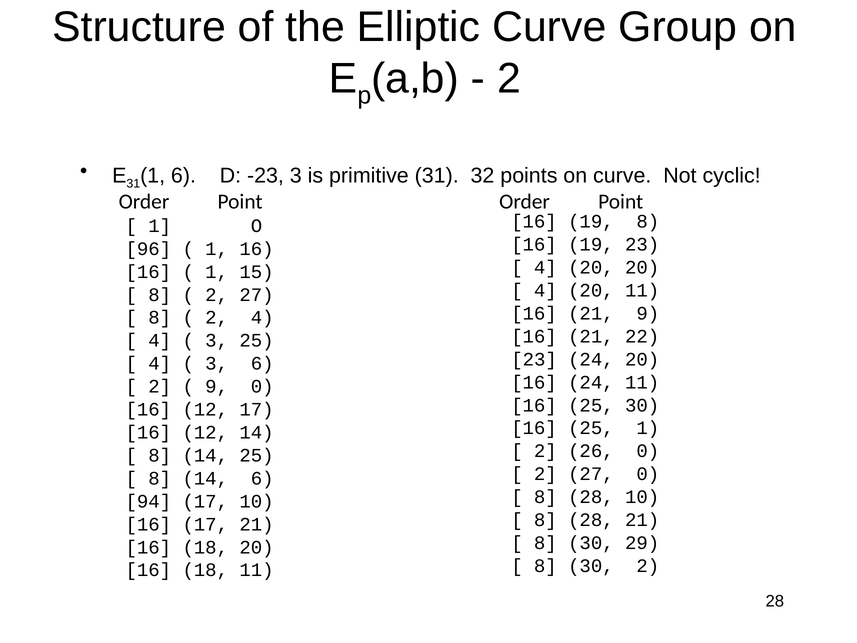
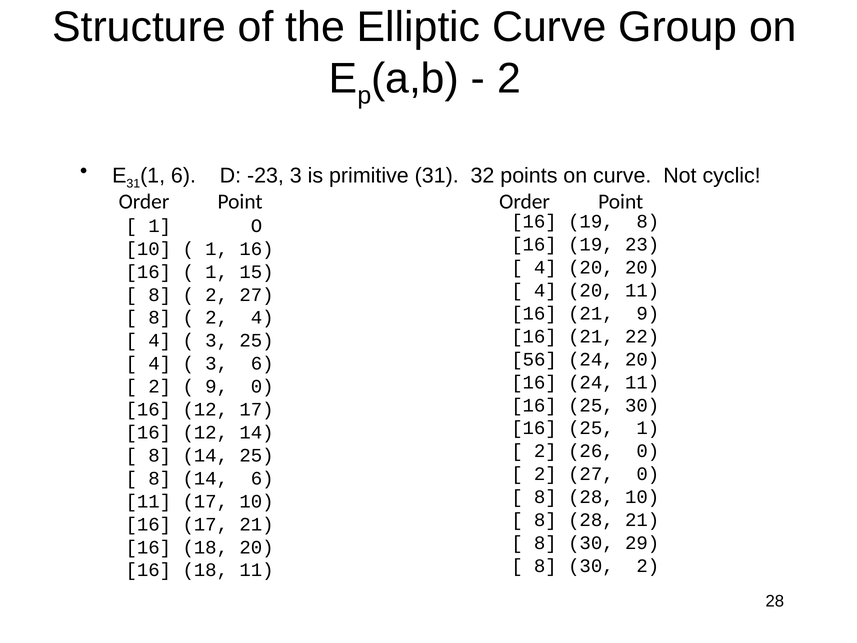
96 at (148, 249): 96 -> 10
23 at (534, 359): 23 -> 56
94 at (148, 501): 94 -> 11
